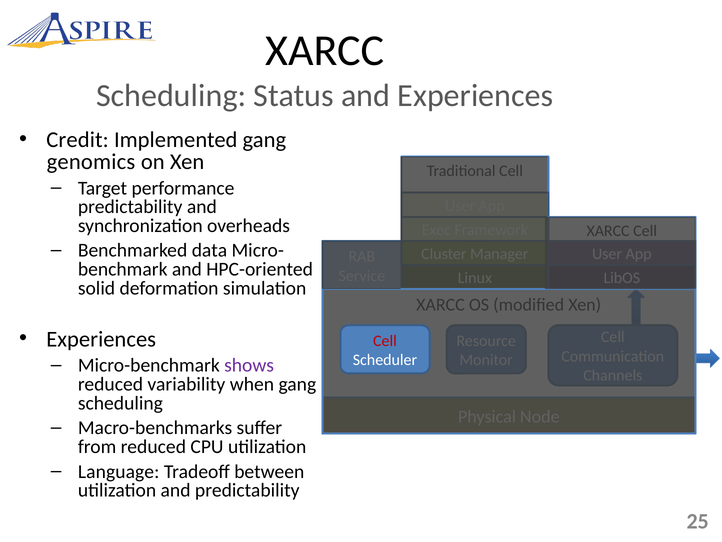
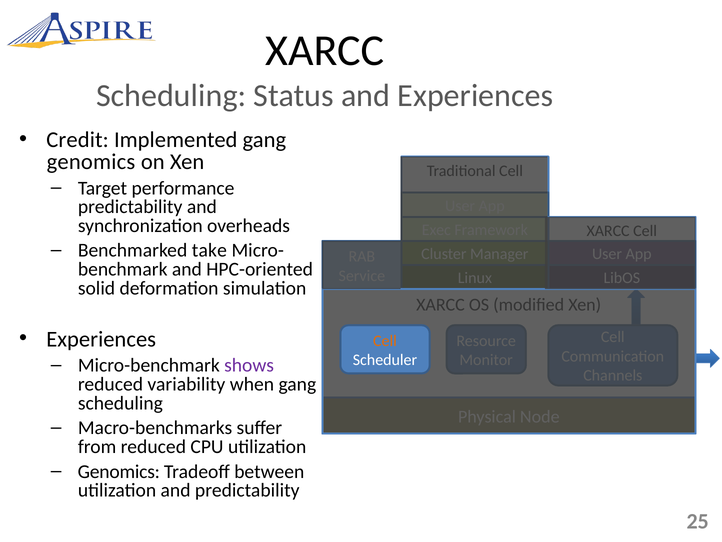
data: data -> take
Cell at (385, 340) colour: red -> orange
Language at (119, 471): Language -> Genomics
